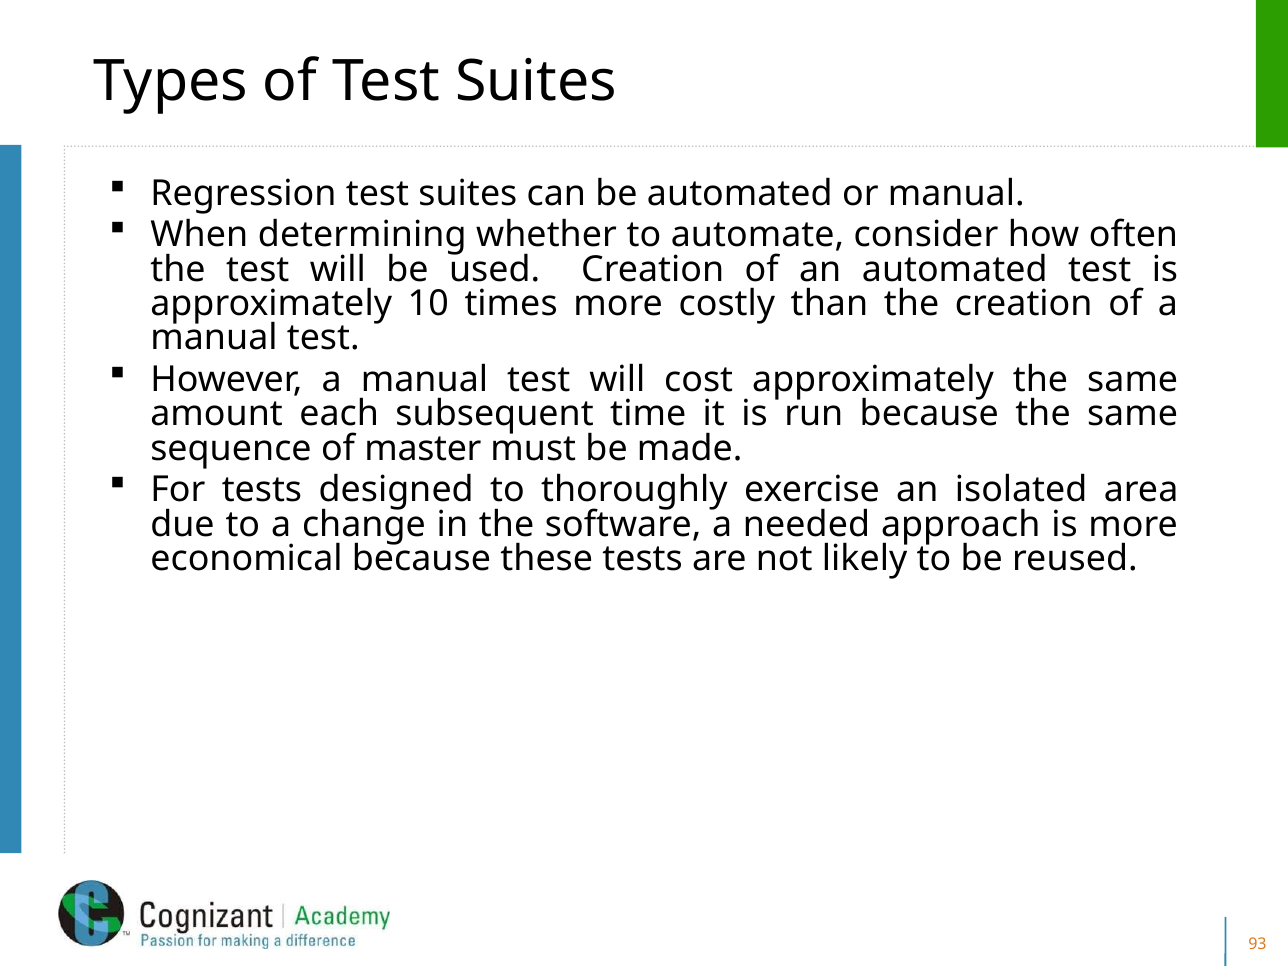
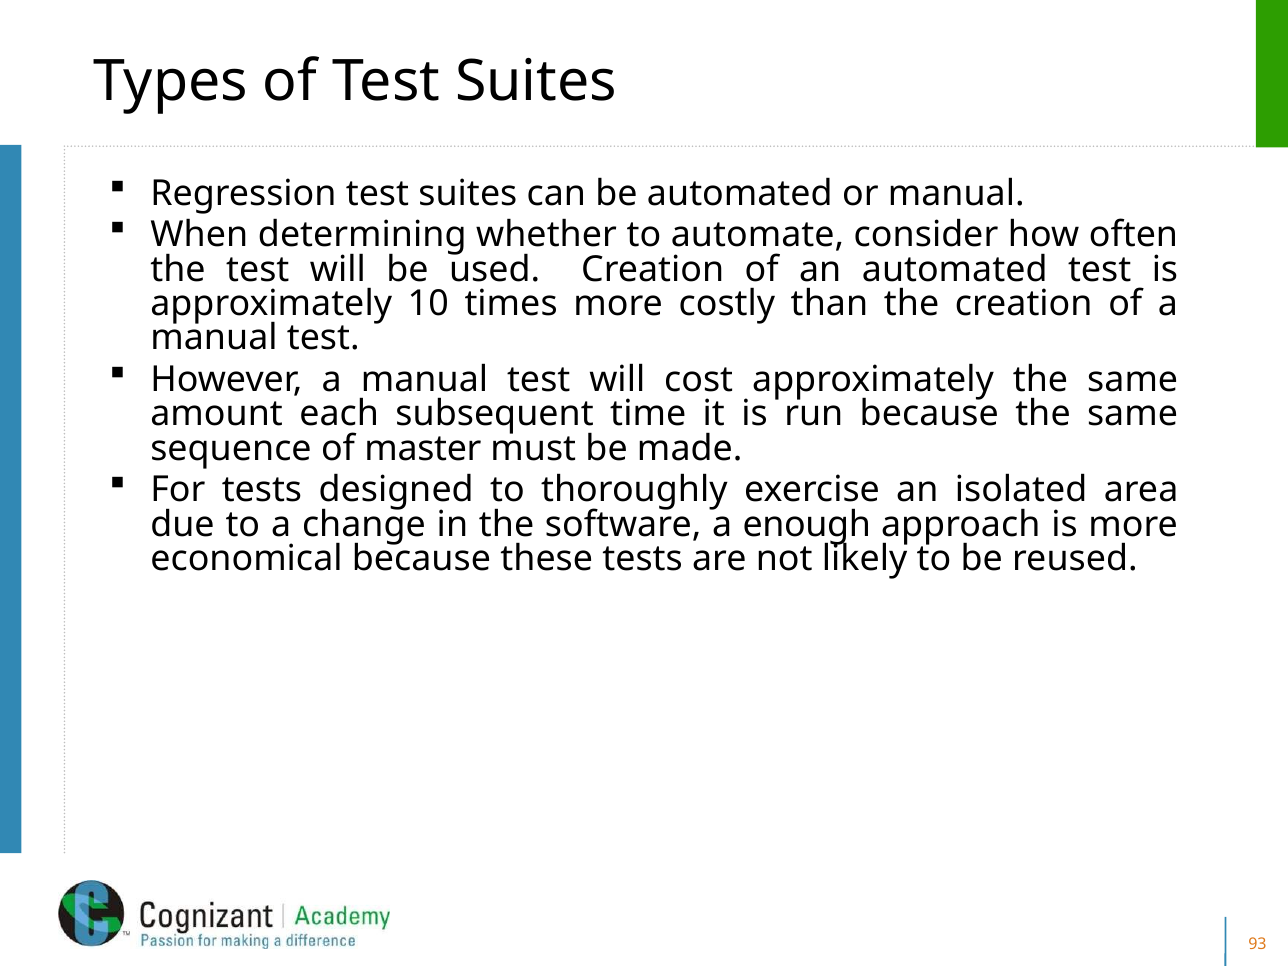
needed: needed -> enough
